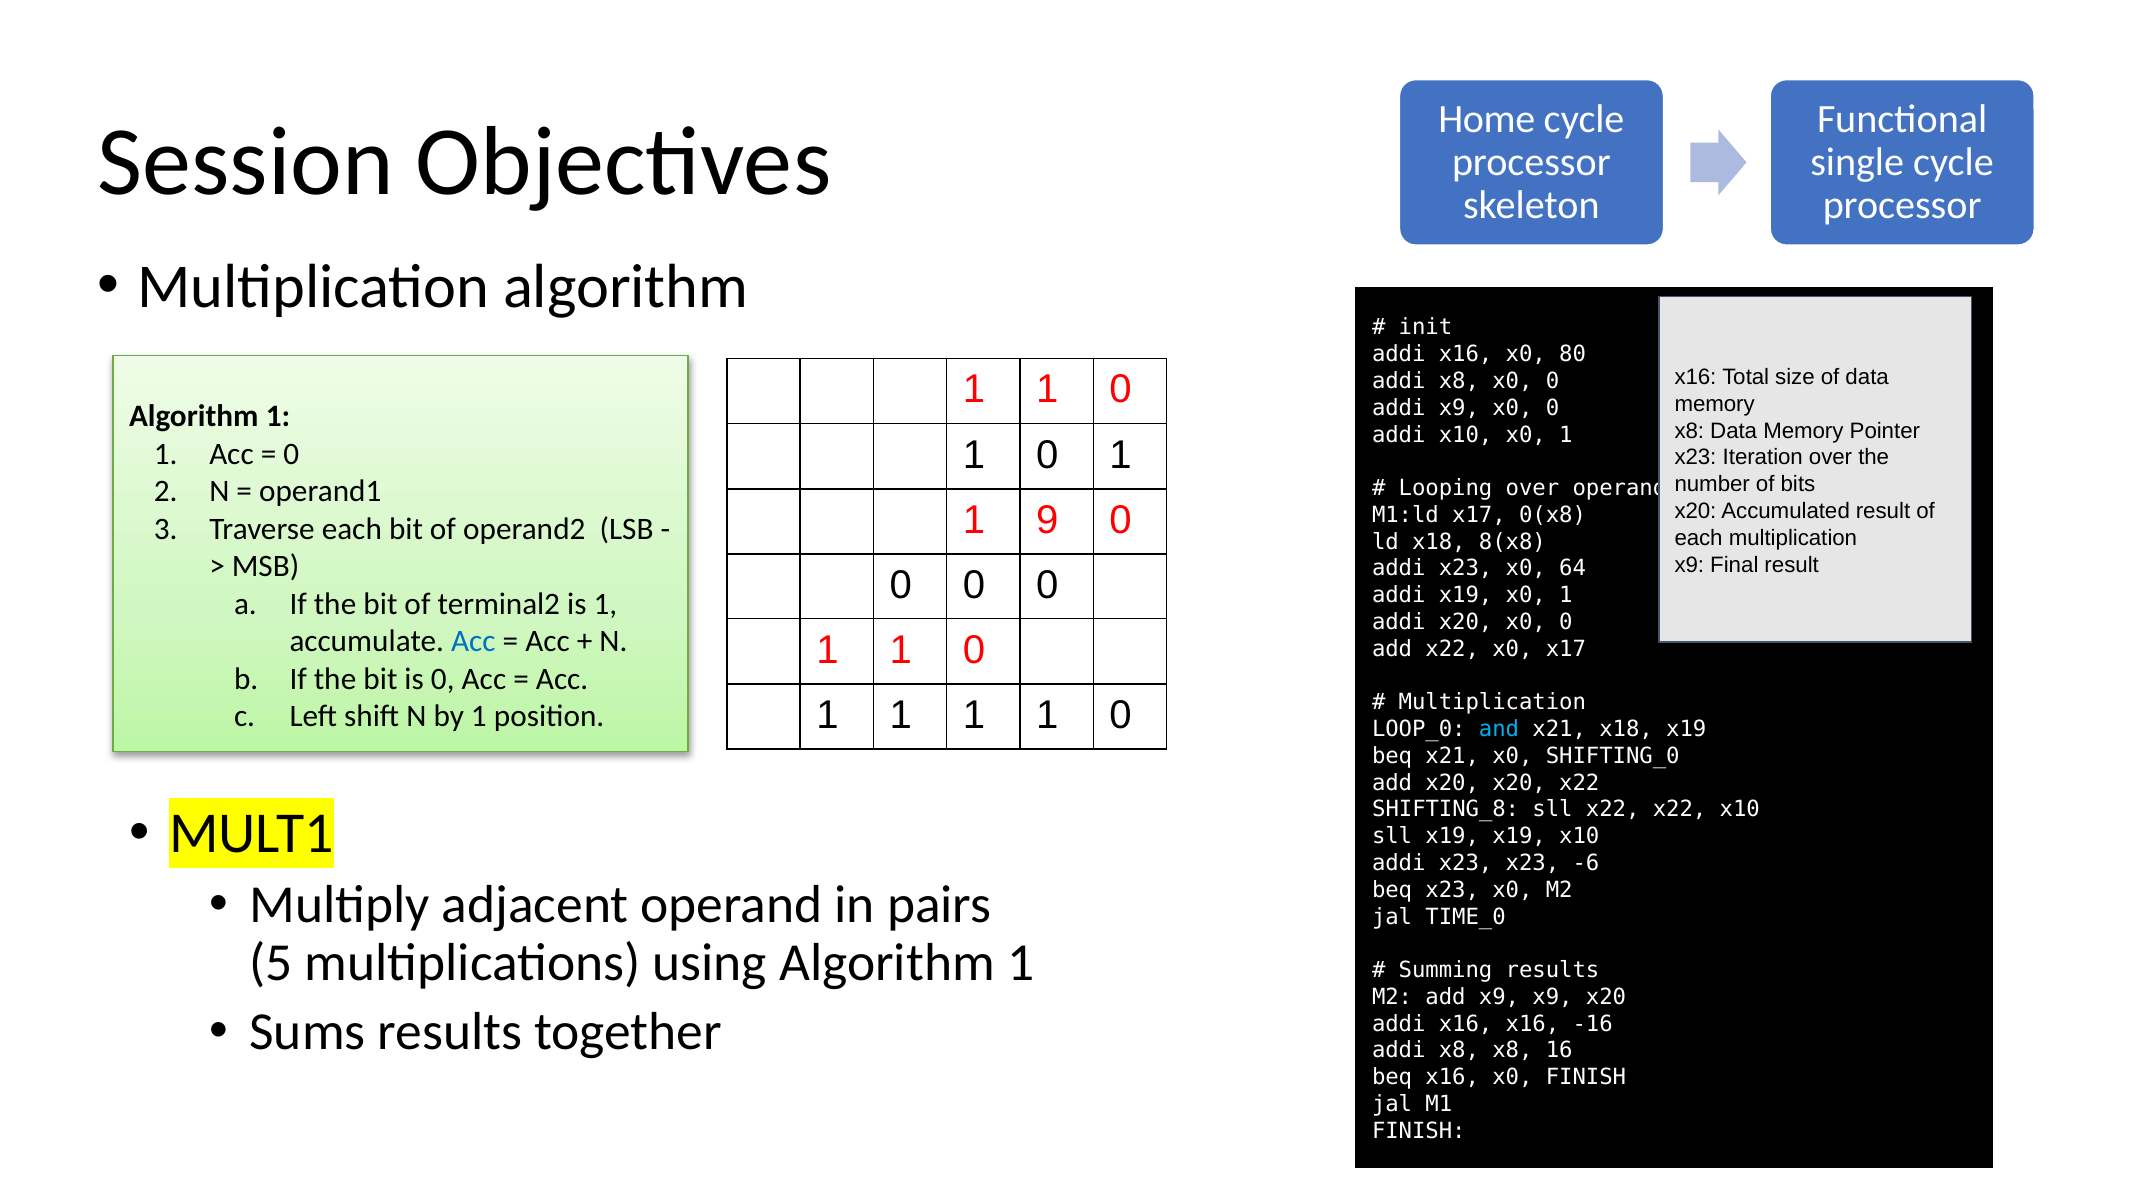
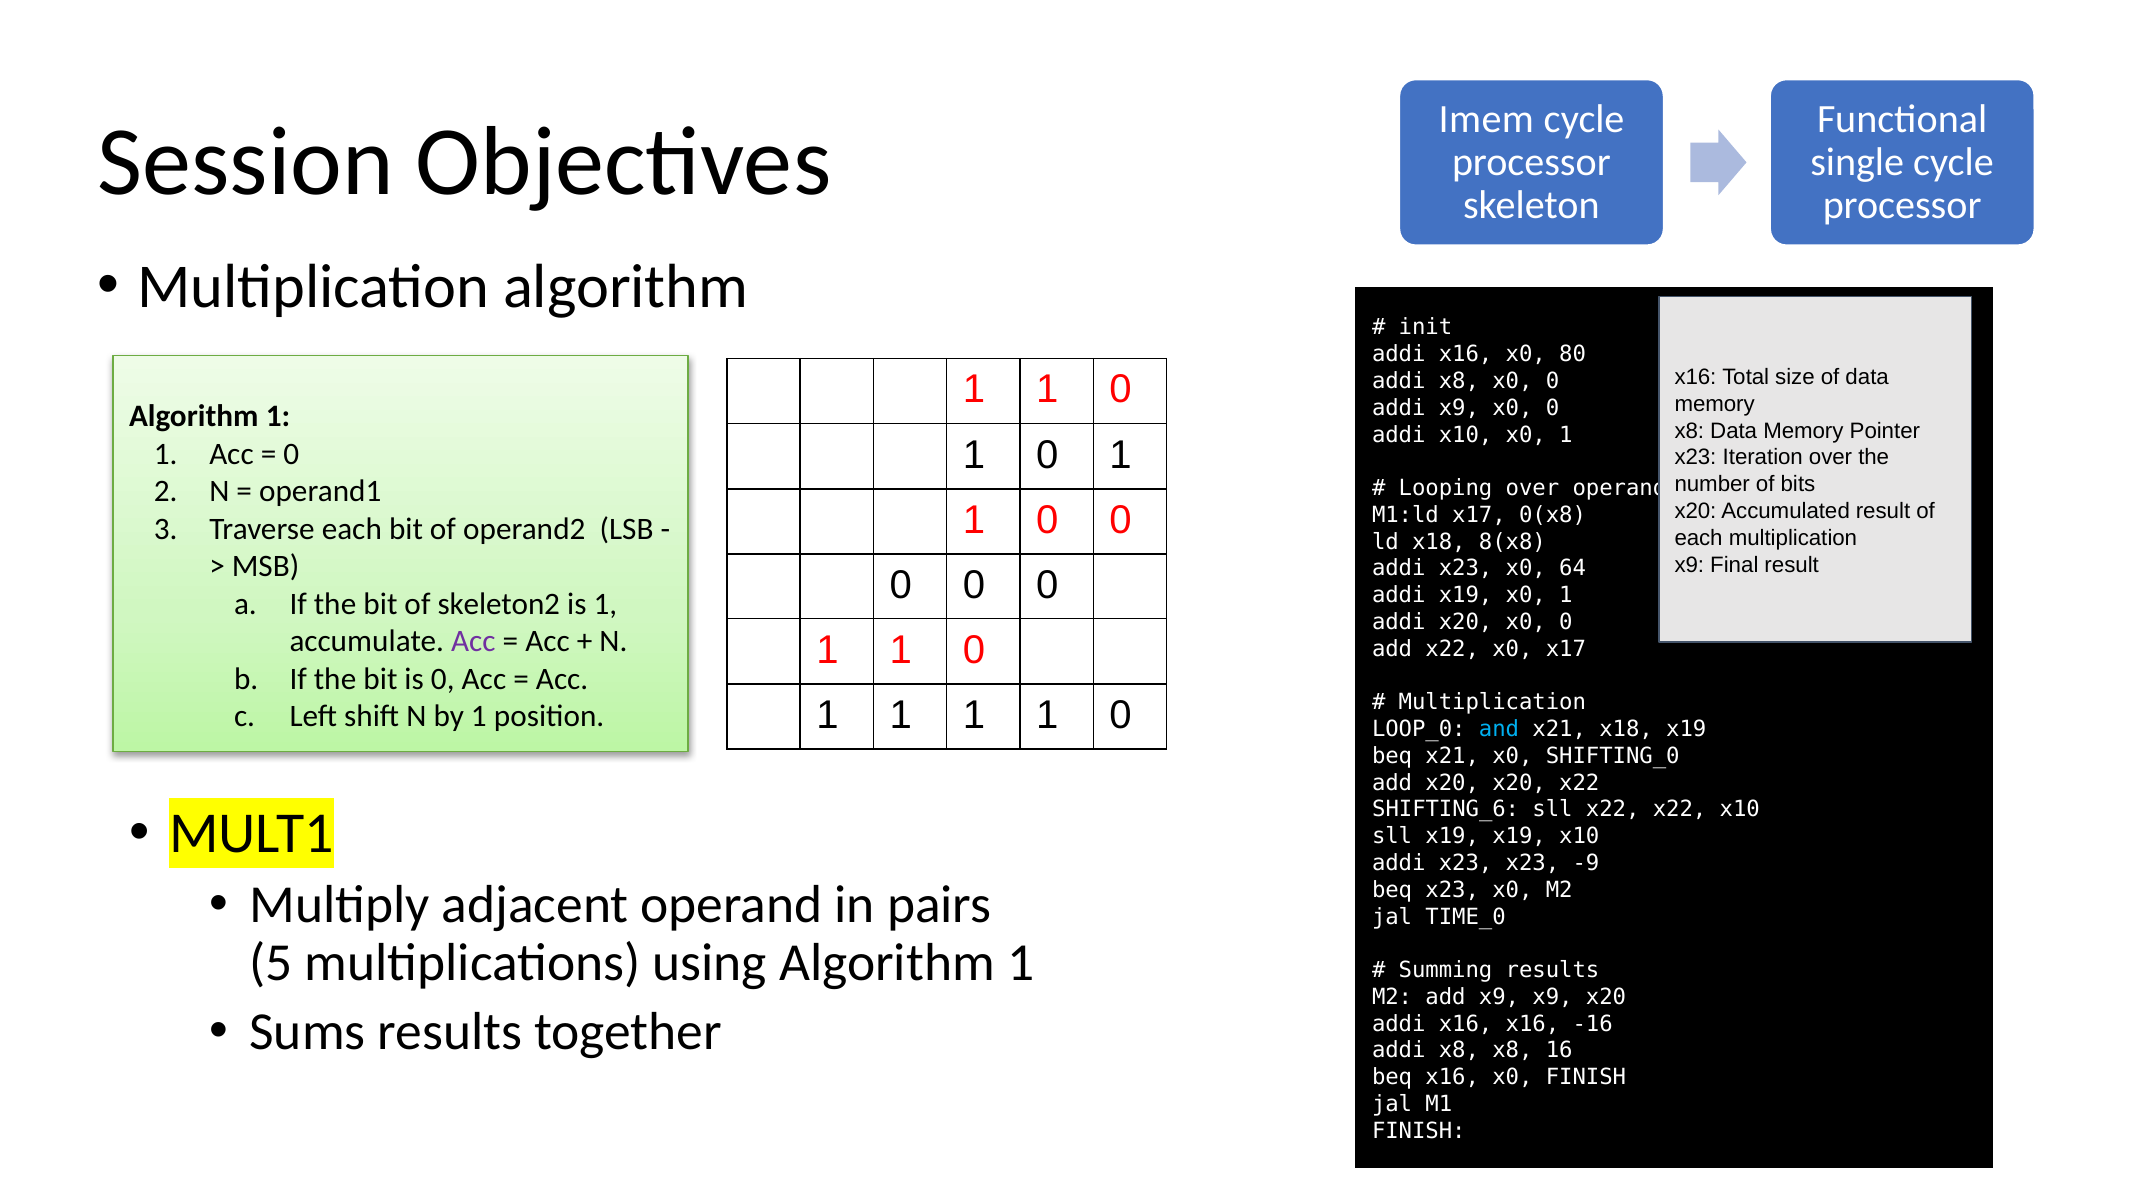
Home: Home -> Imem
9 at (1047, 520): 9 -> 0
terminal2: terminal2 -> skeleton2
Acc at (473, 641) colour: blue -> purple
SHIFTING_8: SHIFTING_8 -> SHIFTING_6
-6: -6 -> -9
